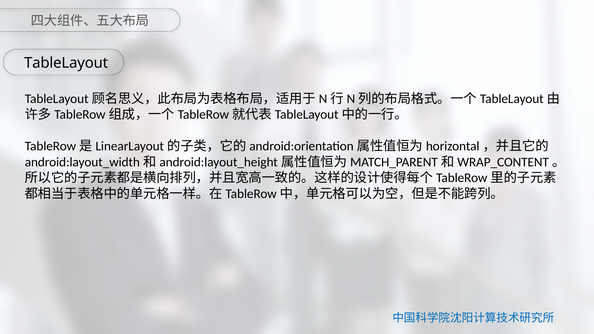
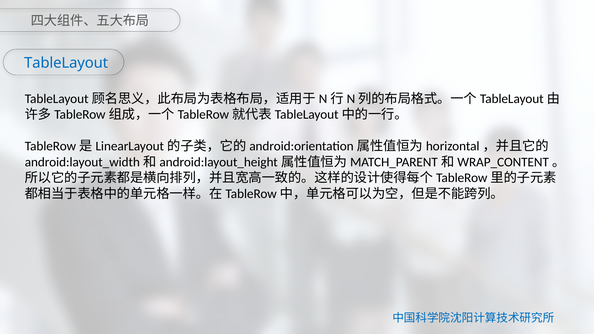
TableLayout colour: black -> blue
